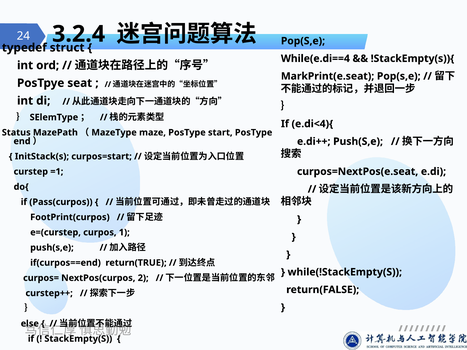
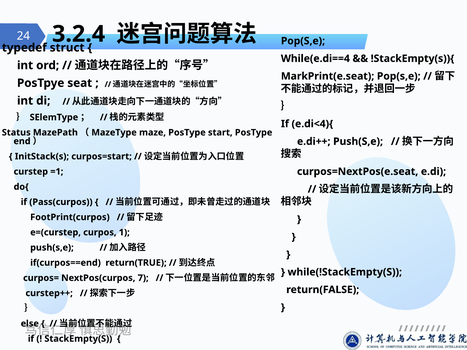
2: 2 -> 7
